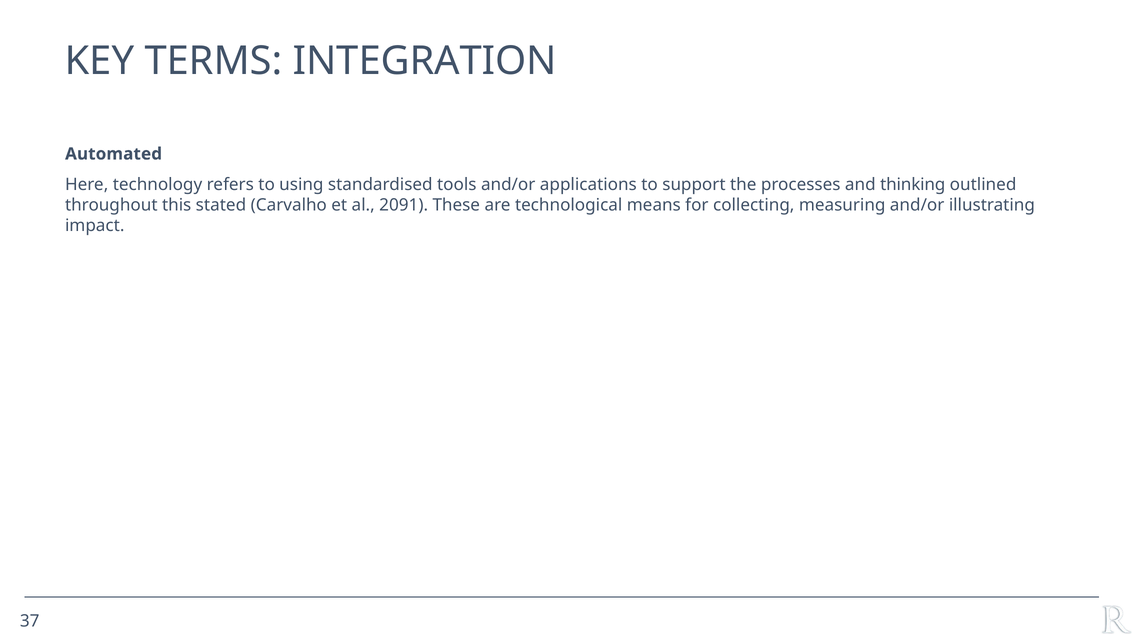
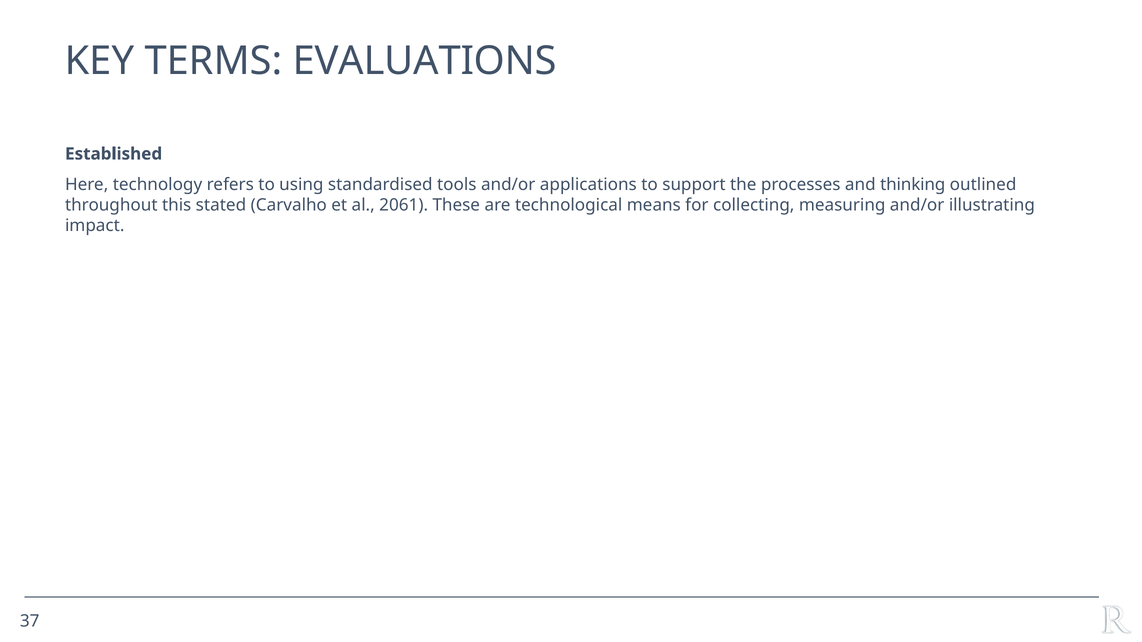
INTEGRATION: INTEGRATION -> EVALUATIONS
Automated: Automated -> Established
2091: 2091 -> 2061
